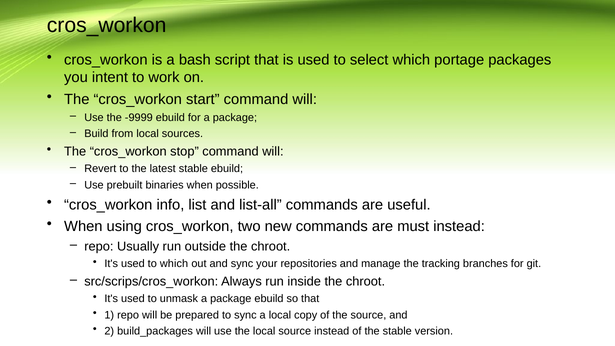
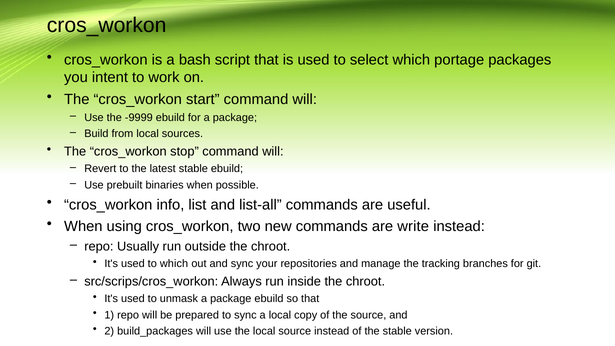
must: must -> write
